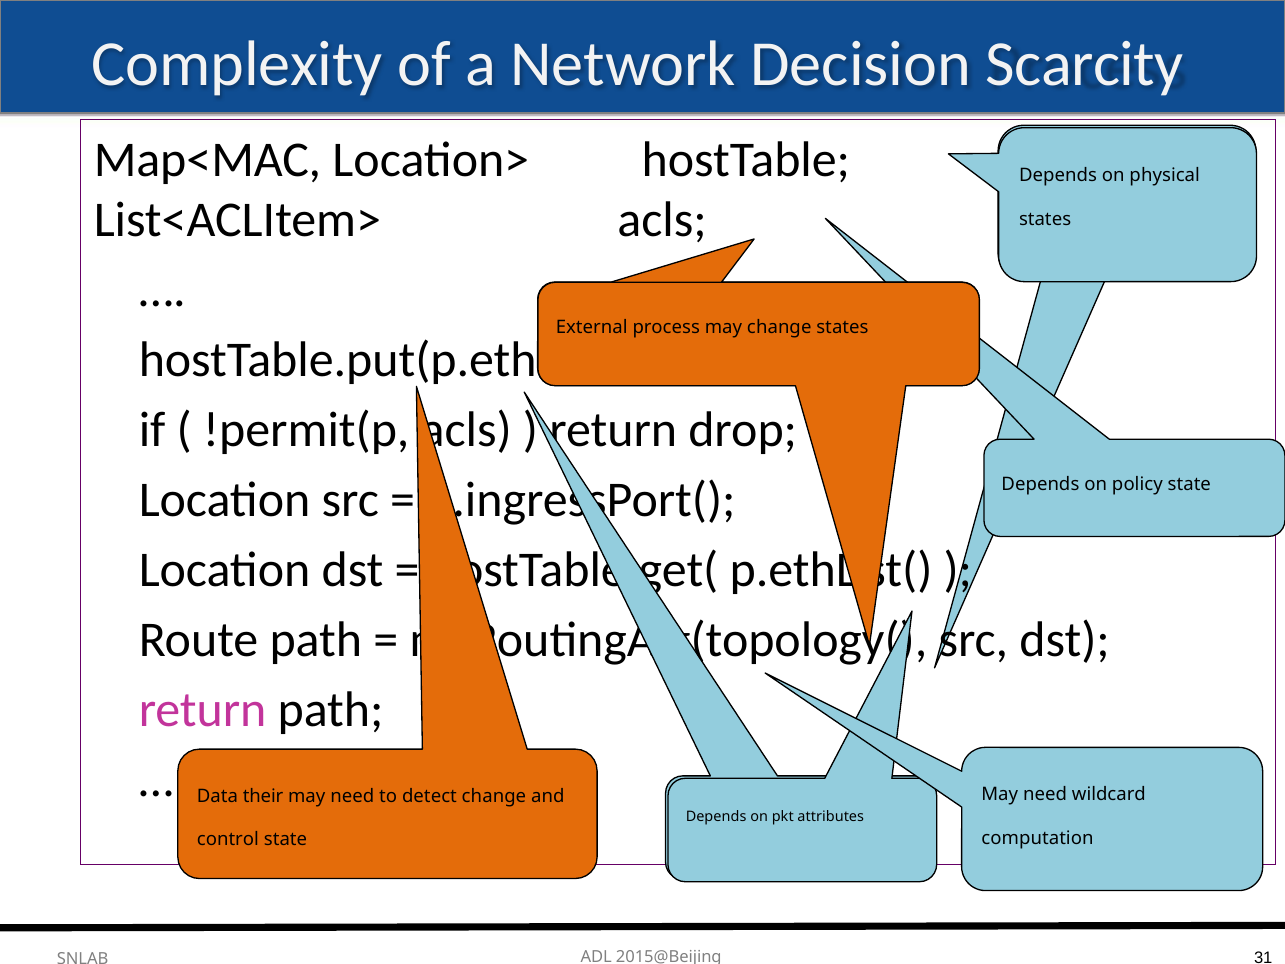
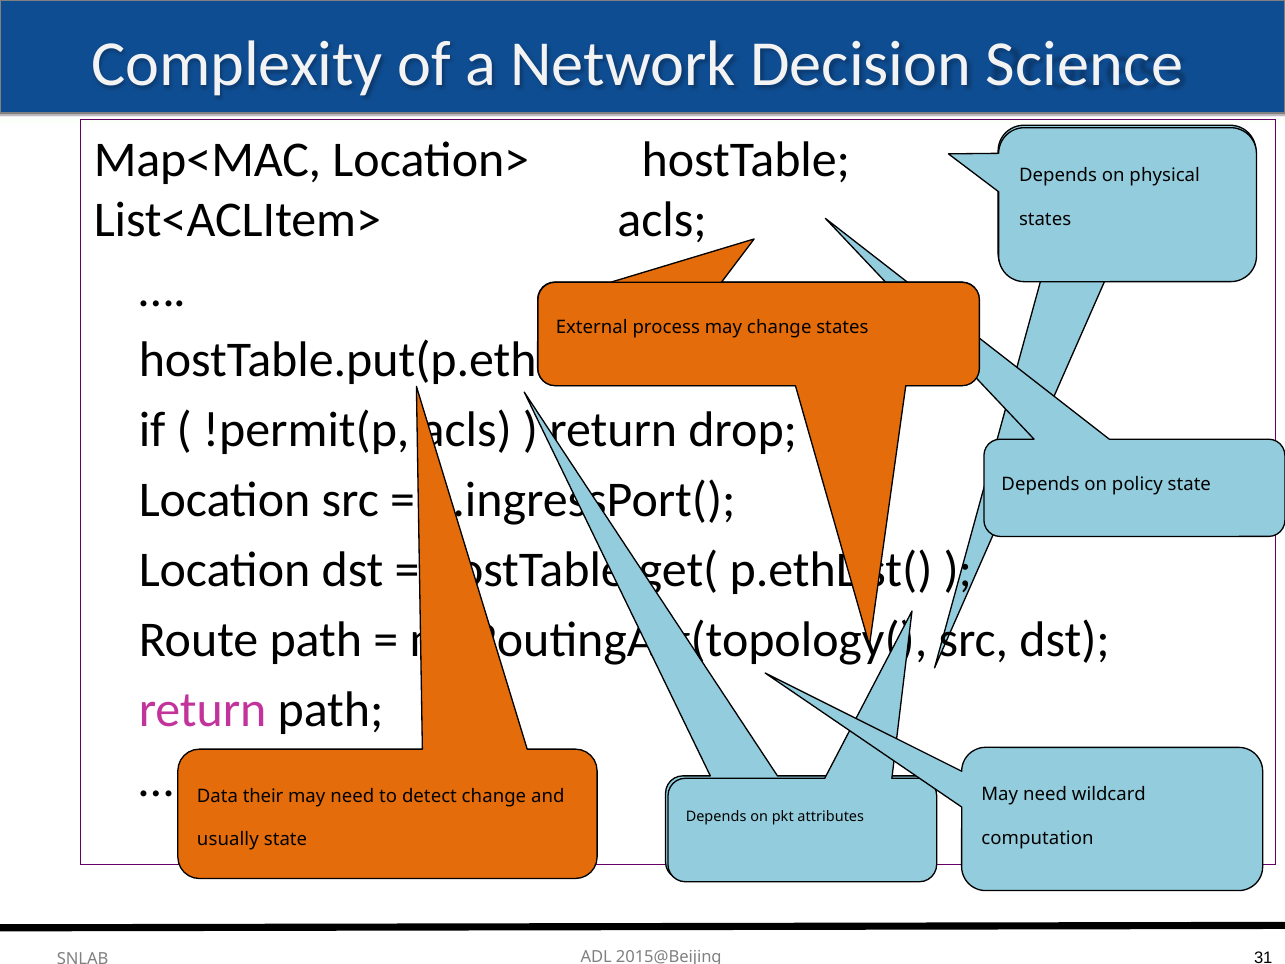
Scarcity: Scarcity -> Science
control: control -> usually
